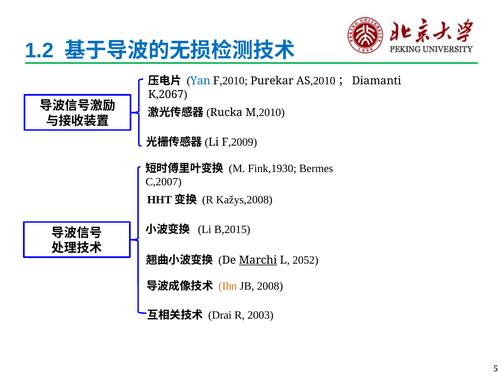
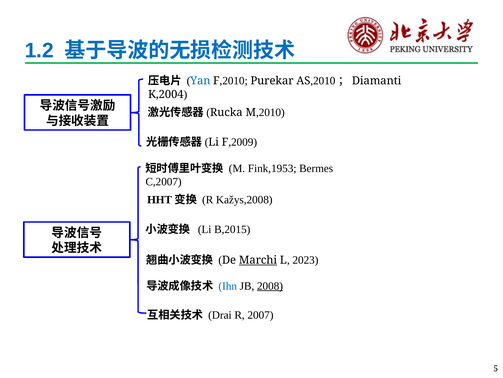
K,2067: K,2067 -> K,2004
Fink,1930: Fink,1930 -> Fink,1953
2052: 2052 -> 2023
Ihn colour: orange -> blue
2008 underline: none -> present
2003: 2003 -> 2007
